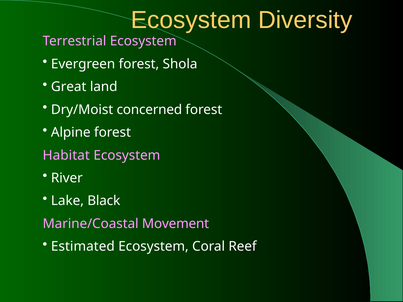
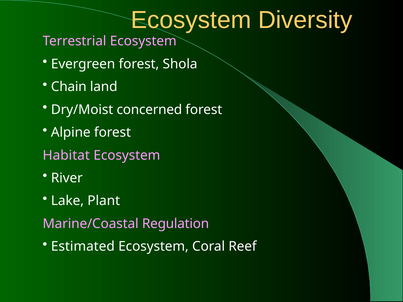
Great: Great -> Chain
Black: Black -> Plant
Movement: Movement -> Regulation
